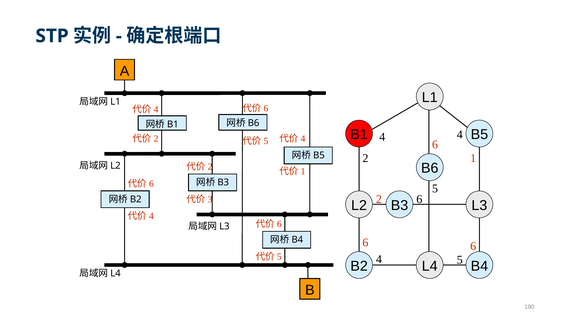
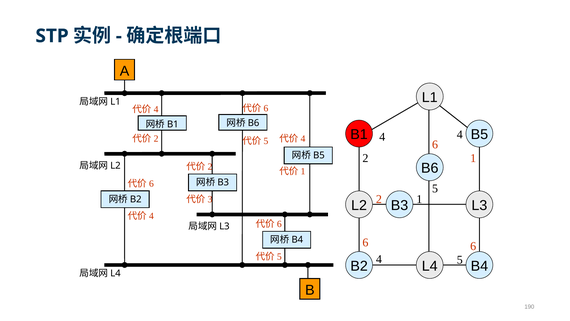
2 6: 6 -> 1
